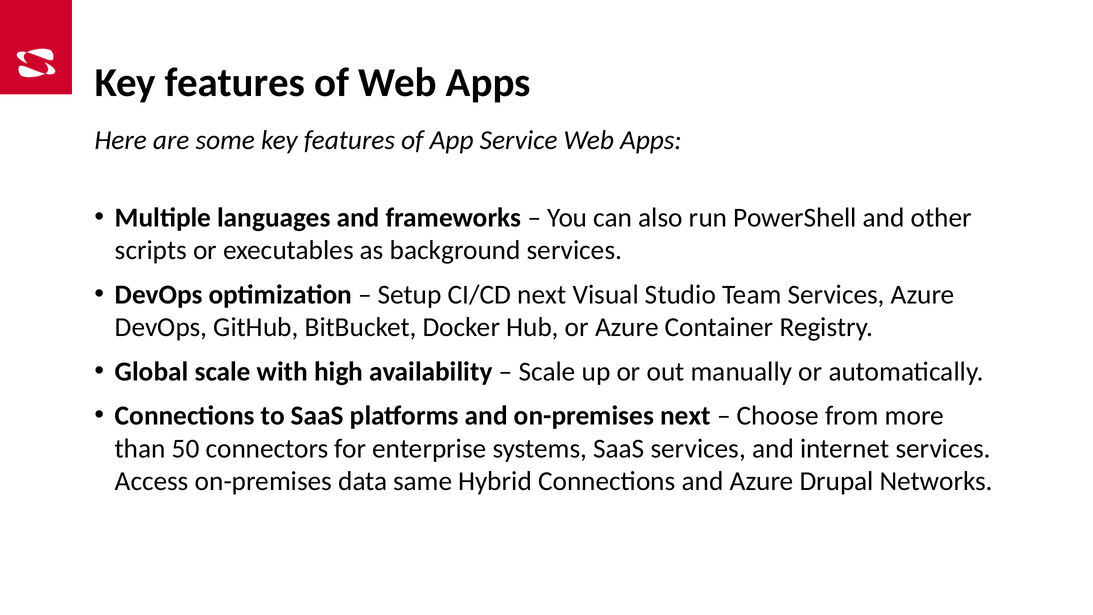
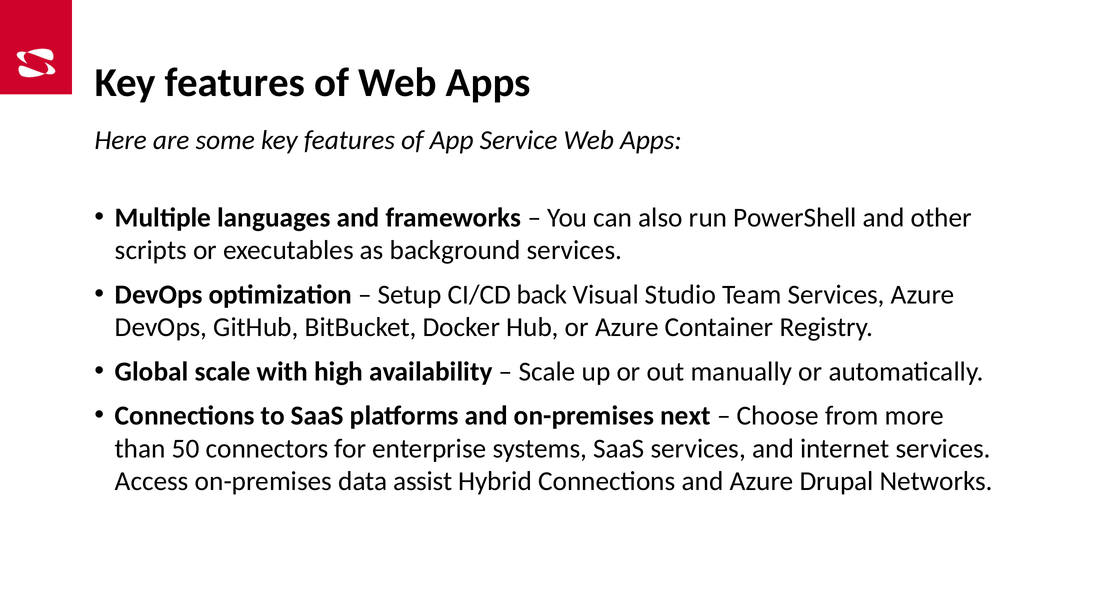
CI/CD next: next -> back
same: same -> assist
